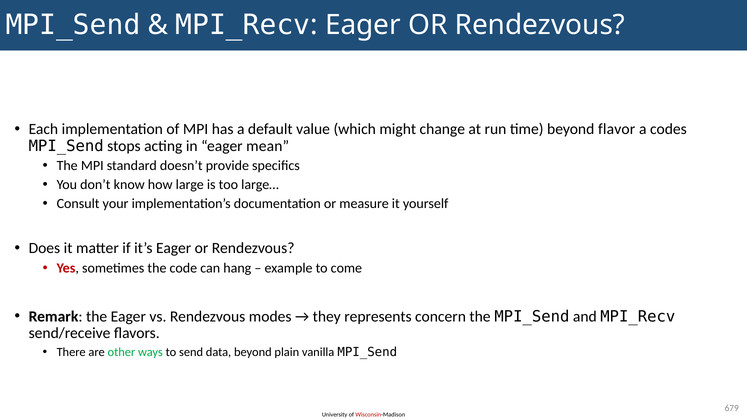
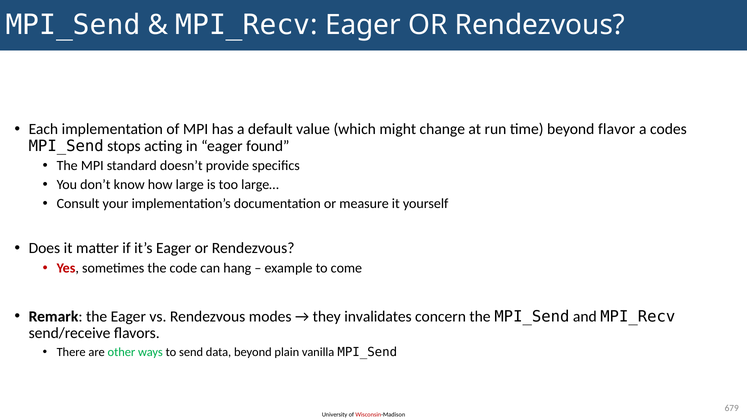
mean: mean -> found
represents: represents -> invalidates
